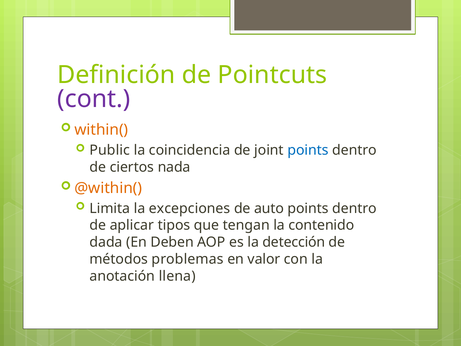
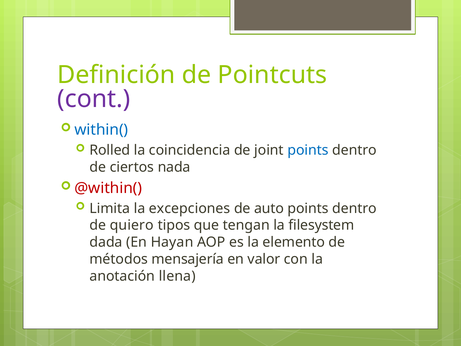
within( colour: orange -> blue
Public: Public -> Rolled
@within( colour: orange -> red
aplicar: aplicar -> quiero
contenido: contenido -> filesystem
Deben: Deben -> Hayan
detección: detección -> elemento
problemas: problemas -> mensajería
